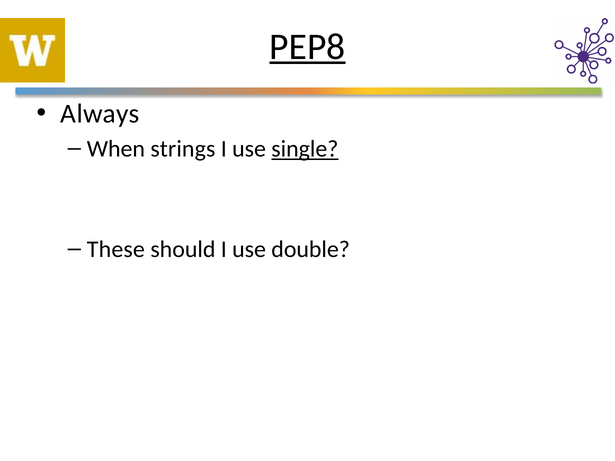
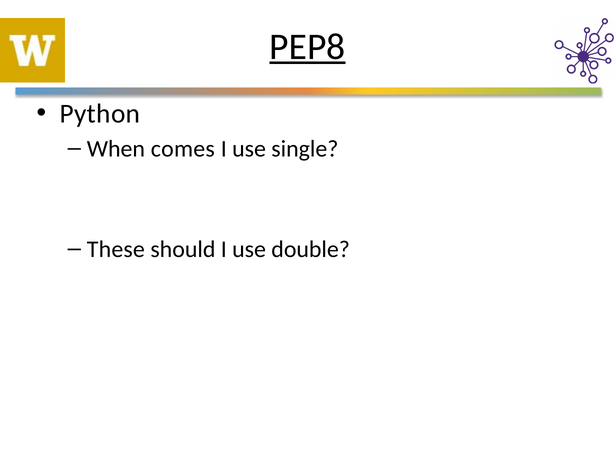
Always: Always -> Python
strings: strings -> comes
single underline: present -> none
